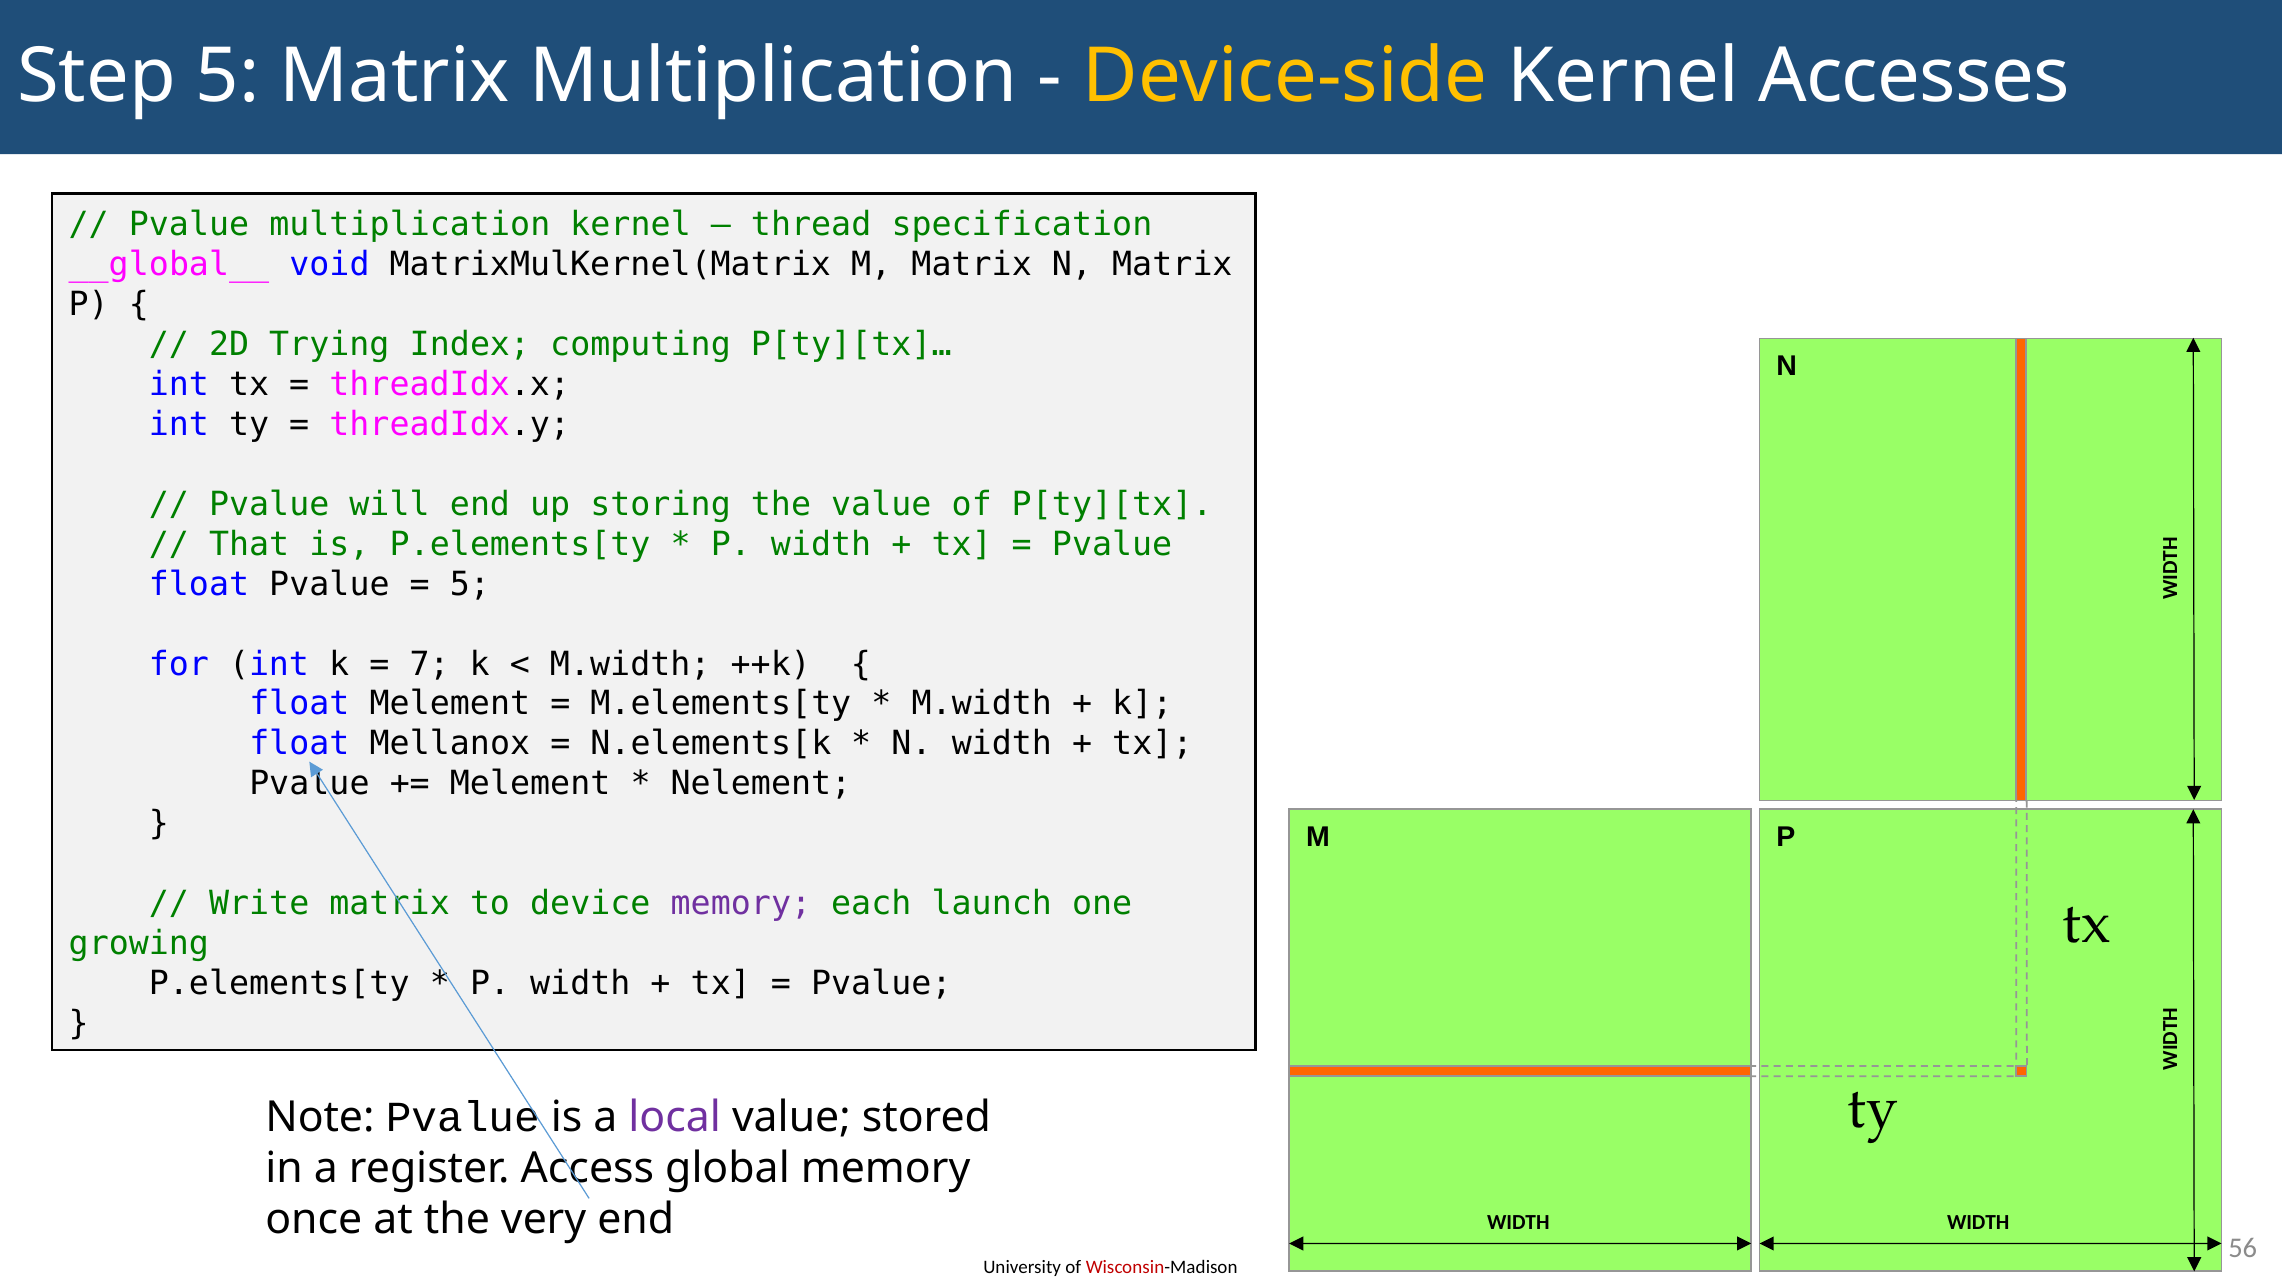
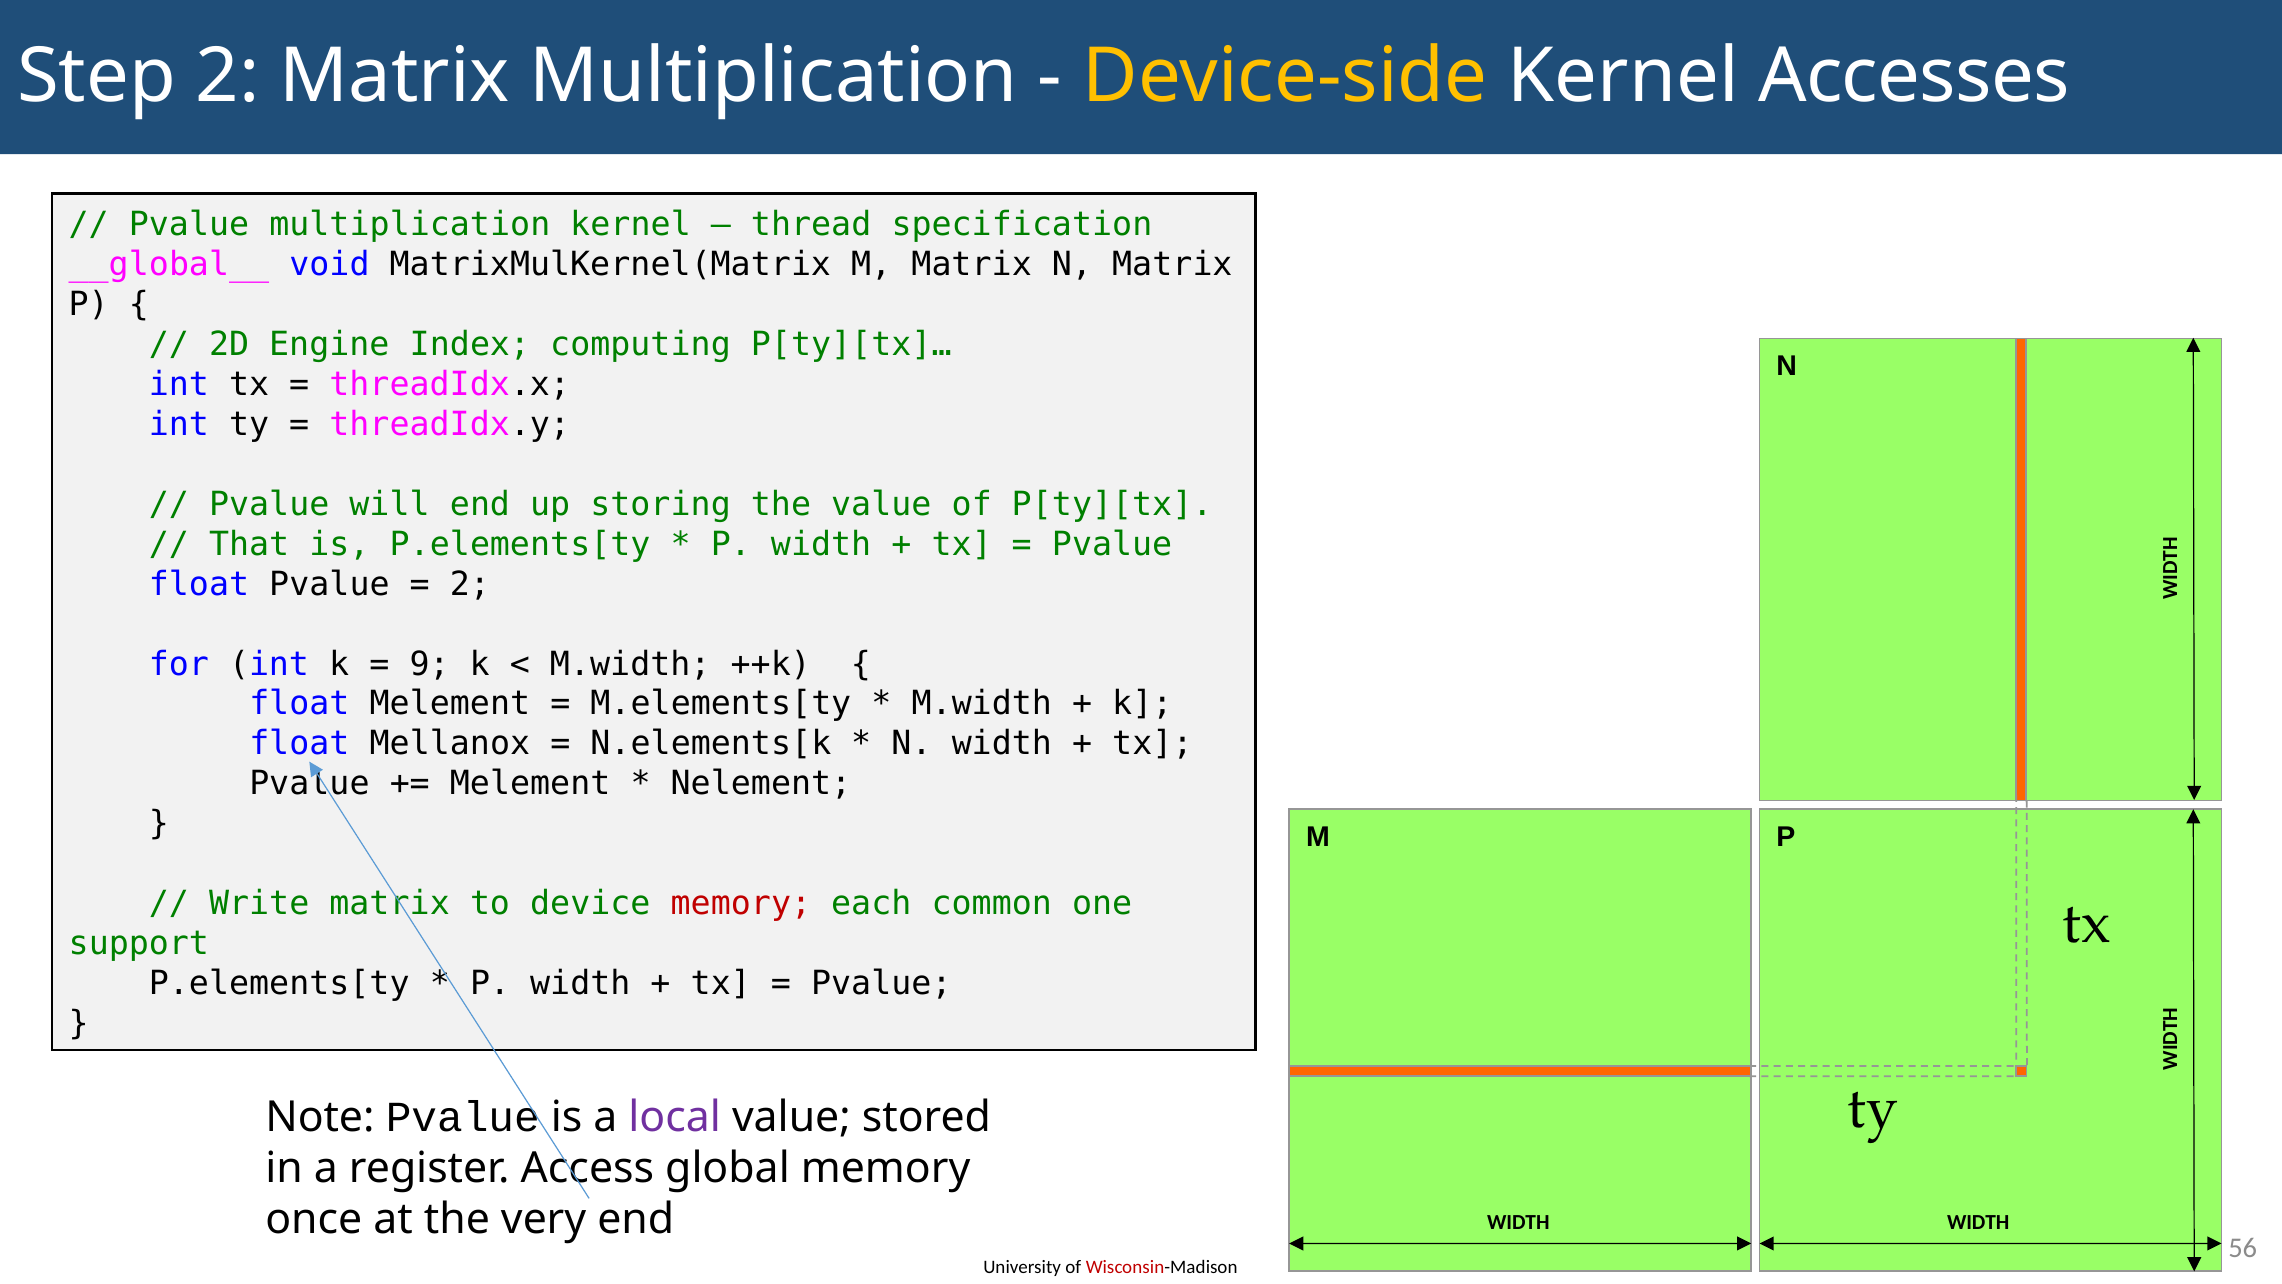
Step 5: 5 -> 2
Trying: Trying -> Engine
5 at (470, 584): 5 -> 2
7: 7 -> 9
memory at (741, 904) colour: purple -> red
launch: launch -> common
growing: growing -> support
